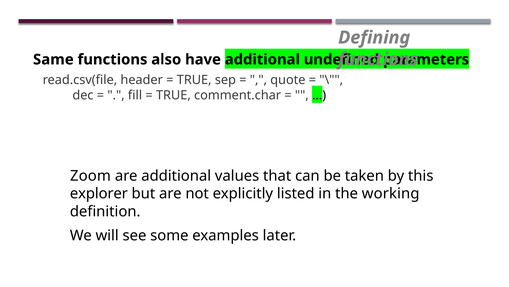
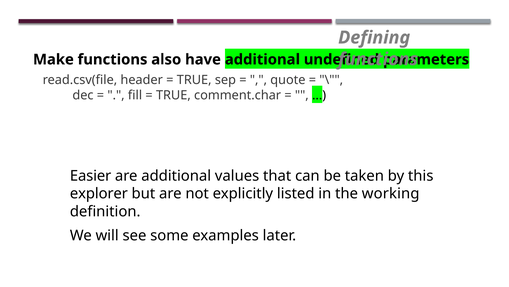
Same: Same -> Make
Zoom: Zoom -> Easier
